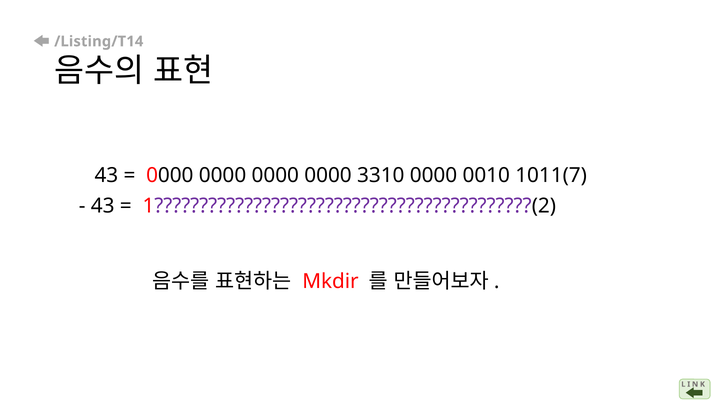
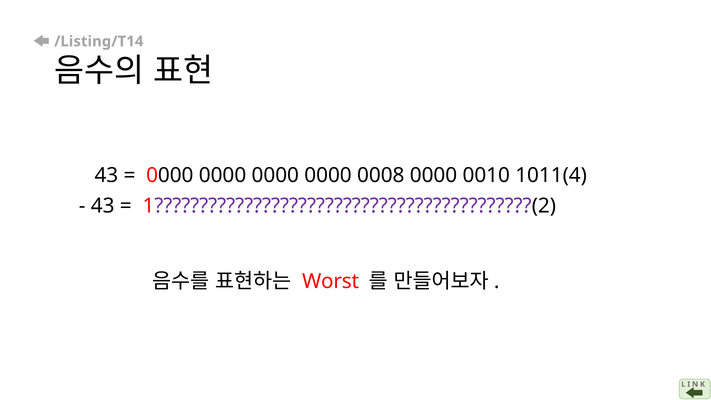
3310: 3310 -> 0008
1011(7: 1011(7 -> 1011(4
Mkdir: Mkdir -> Worst
